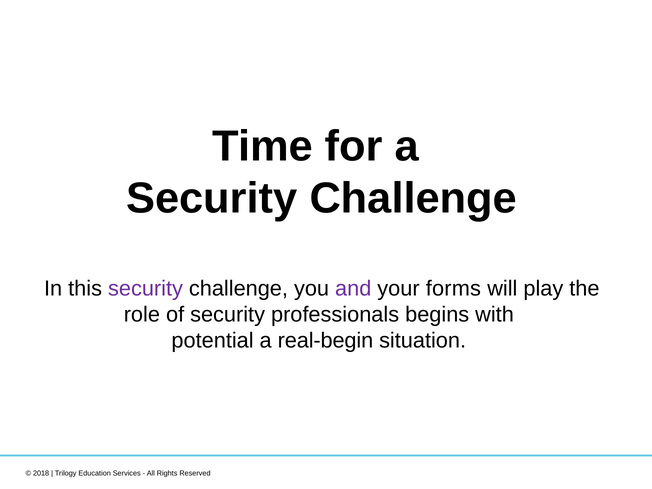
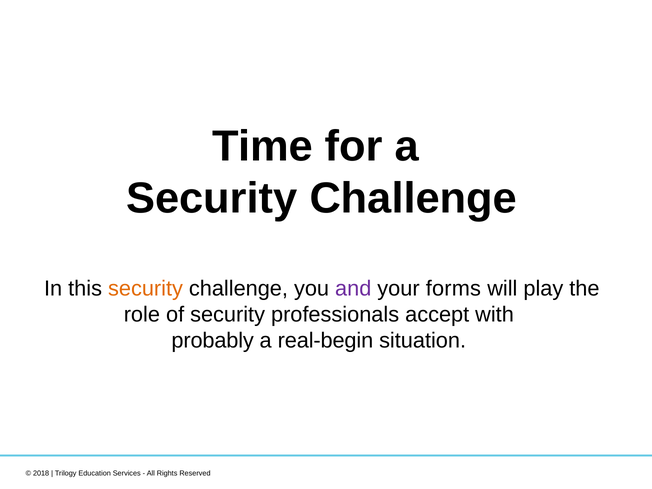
security at (145, 288) colour: purple -> orange
begins: begins -> accept
potential: potential -> probably
